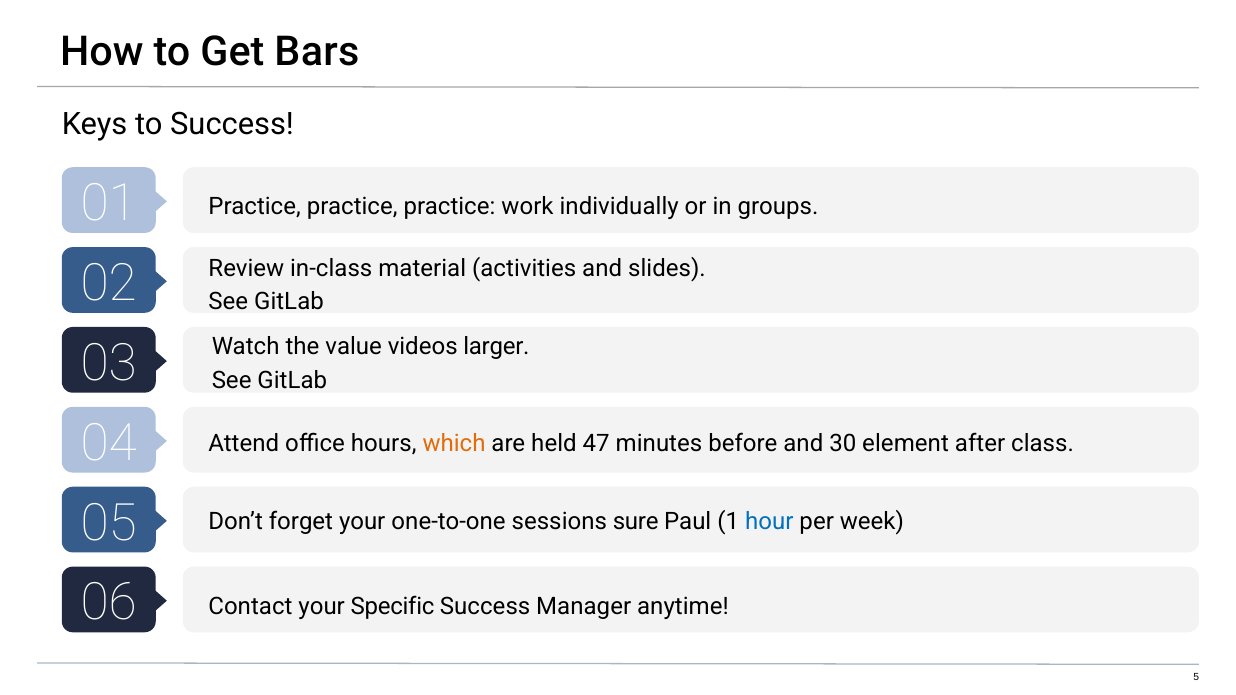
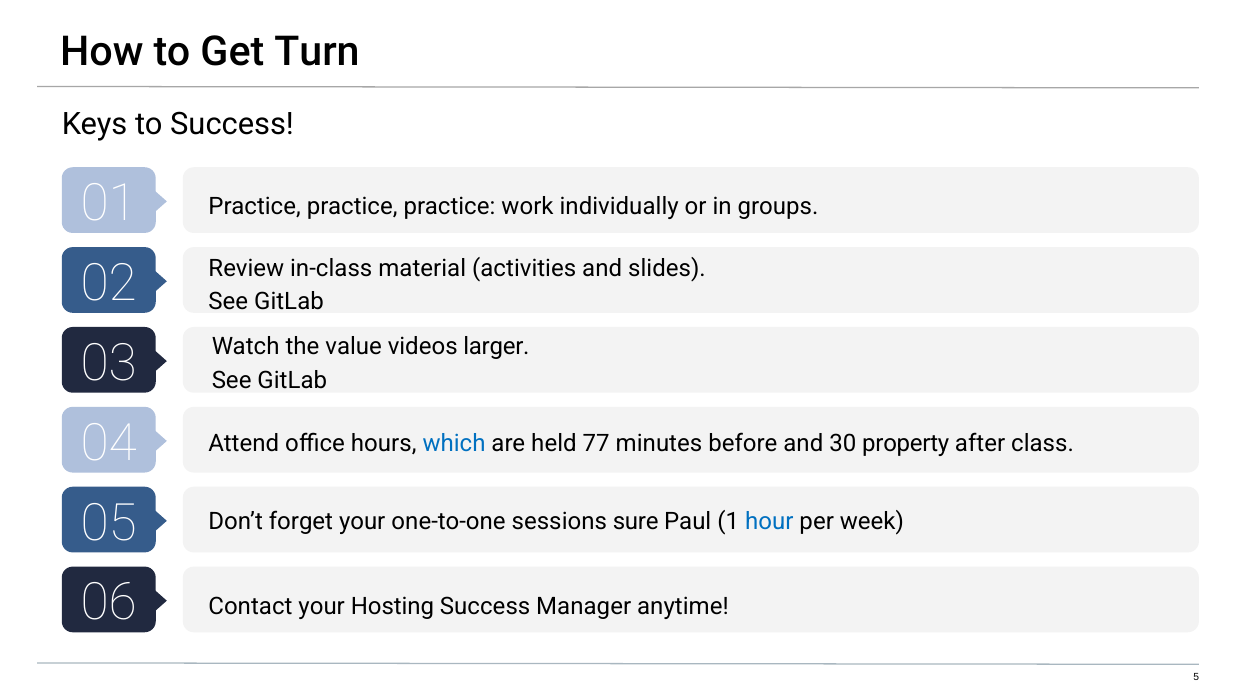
Bars: Bars -> Turn
which colour: orange -> blue
47: 47 -> 77
element: element -> property
Specific: Specific -> Hosting
